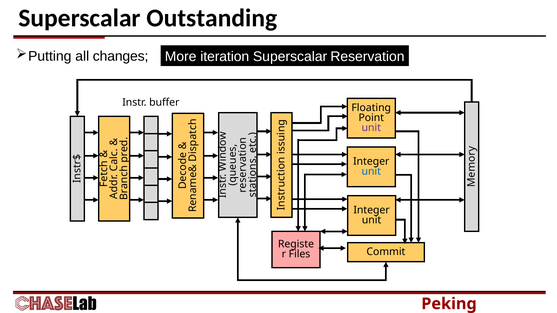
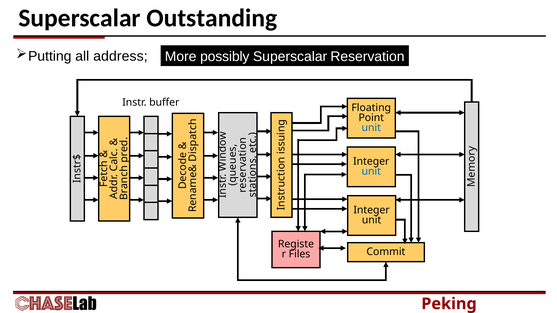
changes: changes -> address
iteration: iteration -> possibly
unit at (371, 128) colour: purple -> blue
